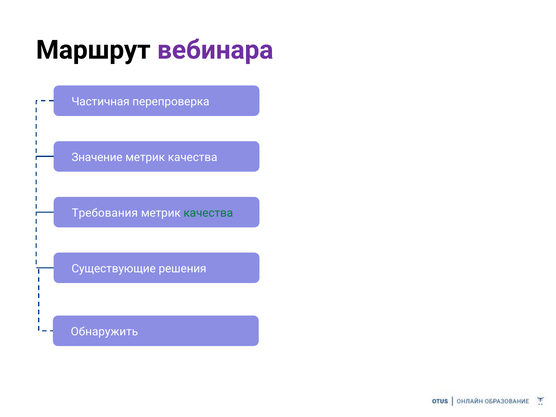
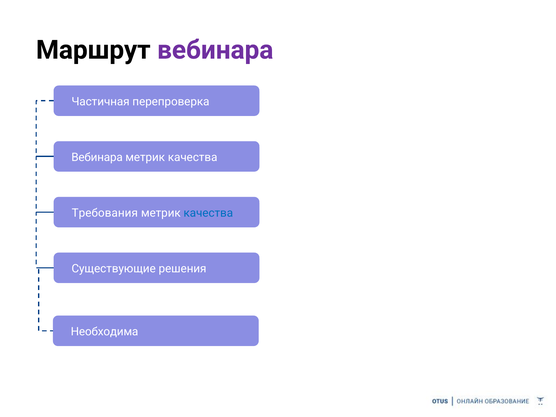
Значение at (97, 157): Значение -> Вебинара
качества at (208, 213) colour: green -> blue
Обнаружить: Обнаружить -> Необходима
